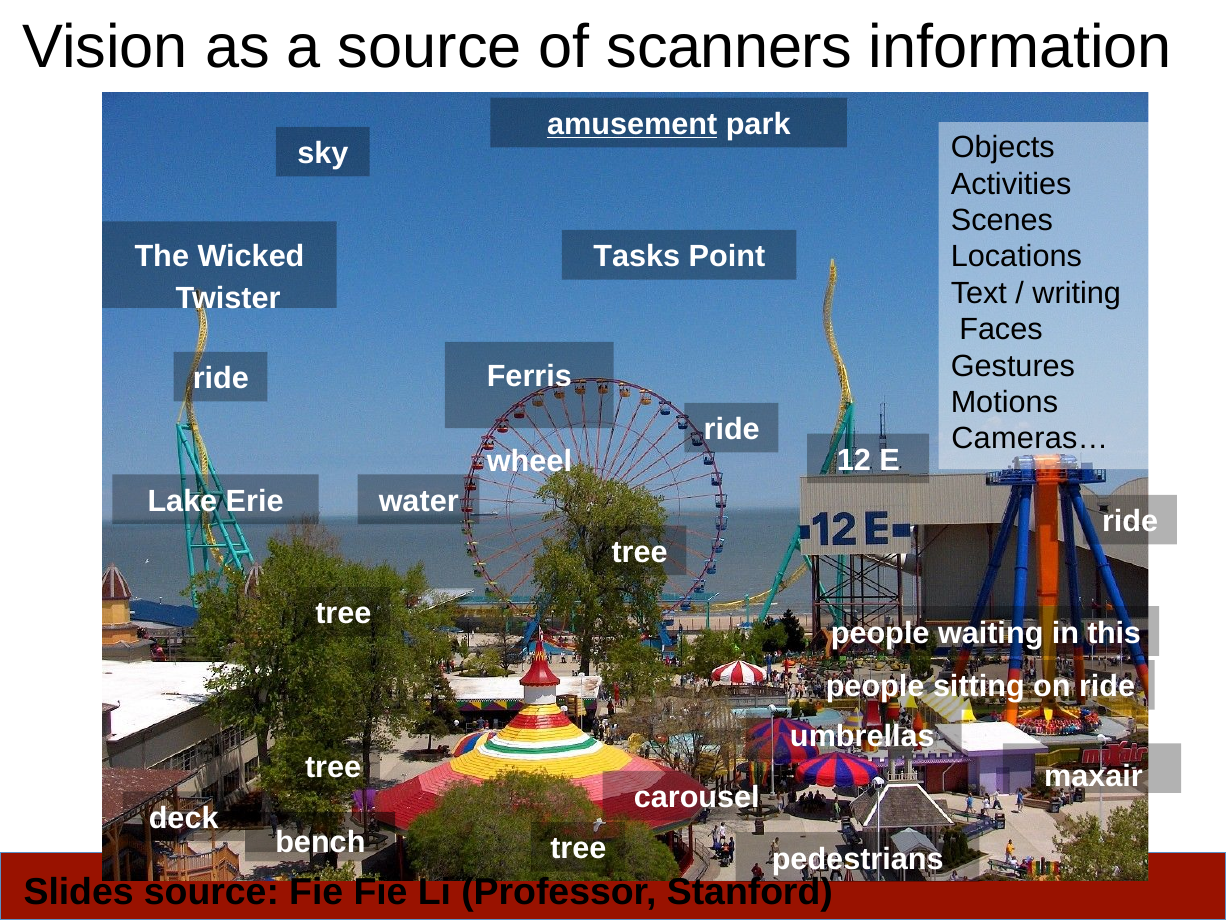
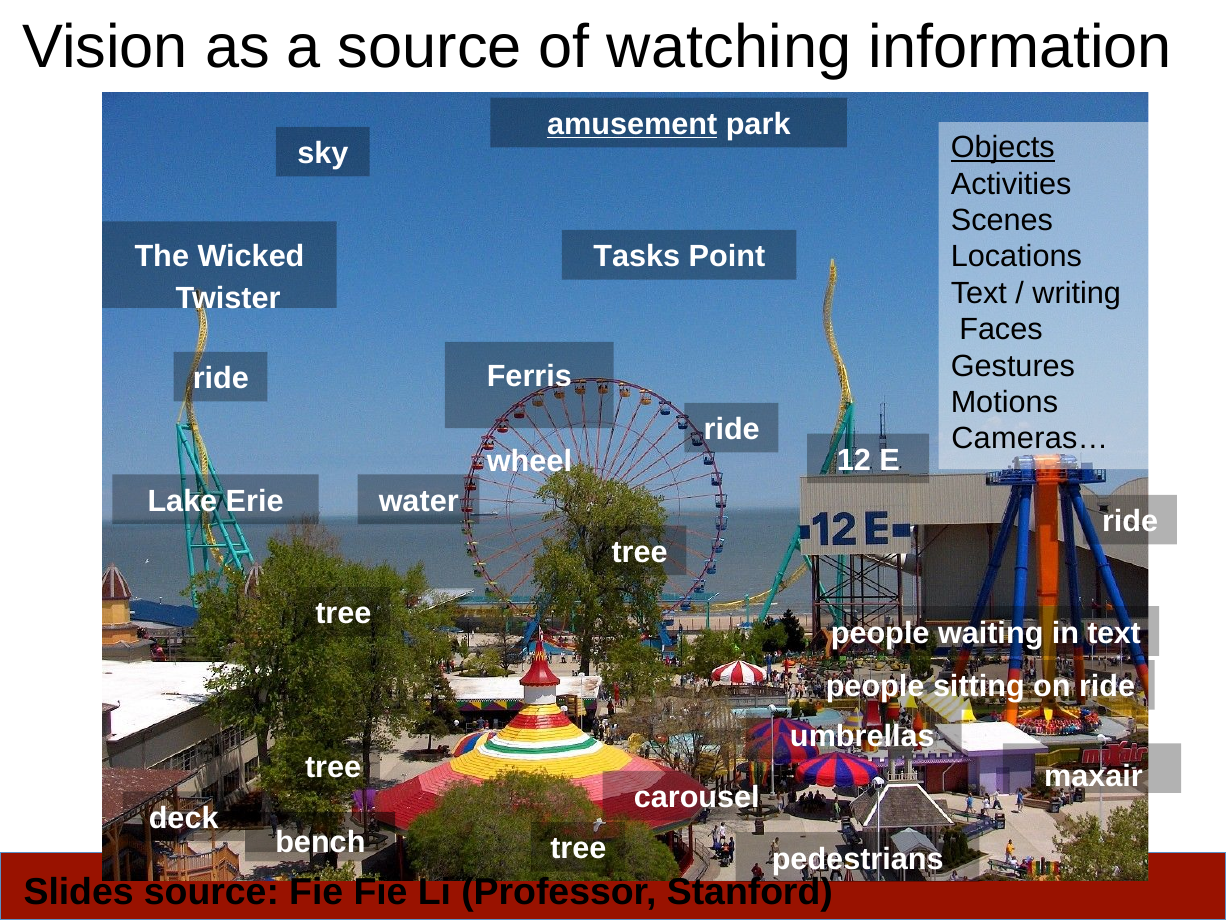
scanners: scanners -> watching
Objects underline: none -> present
in this: this -> text
